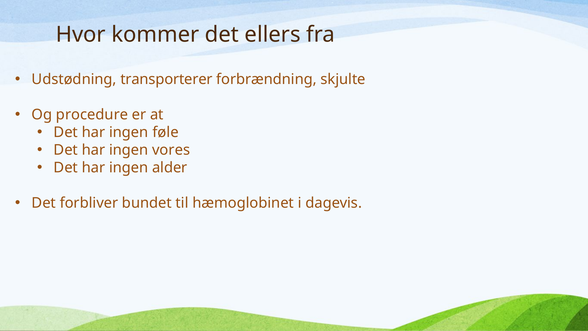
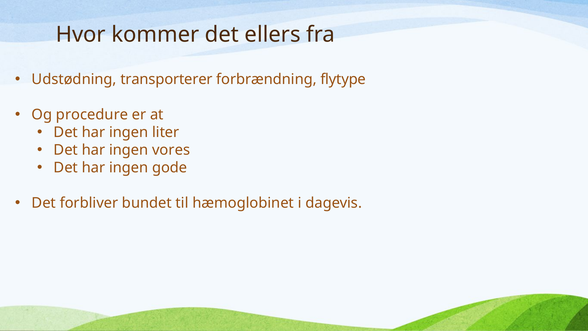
skjulte: skjulte -> flytype
føle: føle -> liter
alder: alder -> gode
